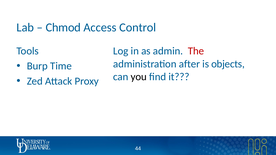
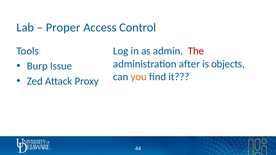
Chmod: Chmod -> Proper
Time: Time -> Issue
you colour: black -> orange
